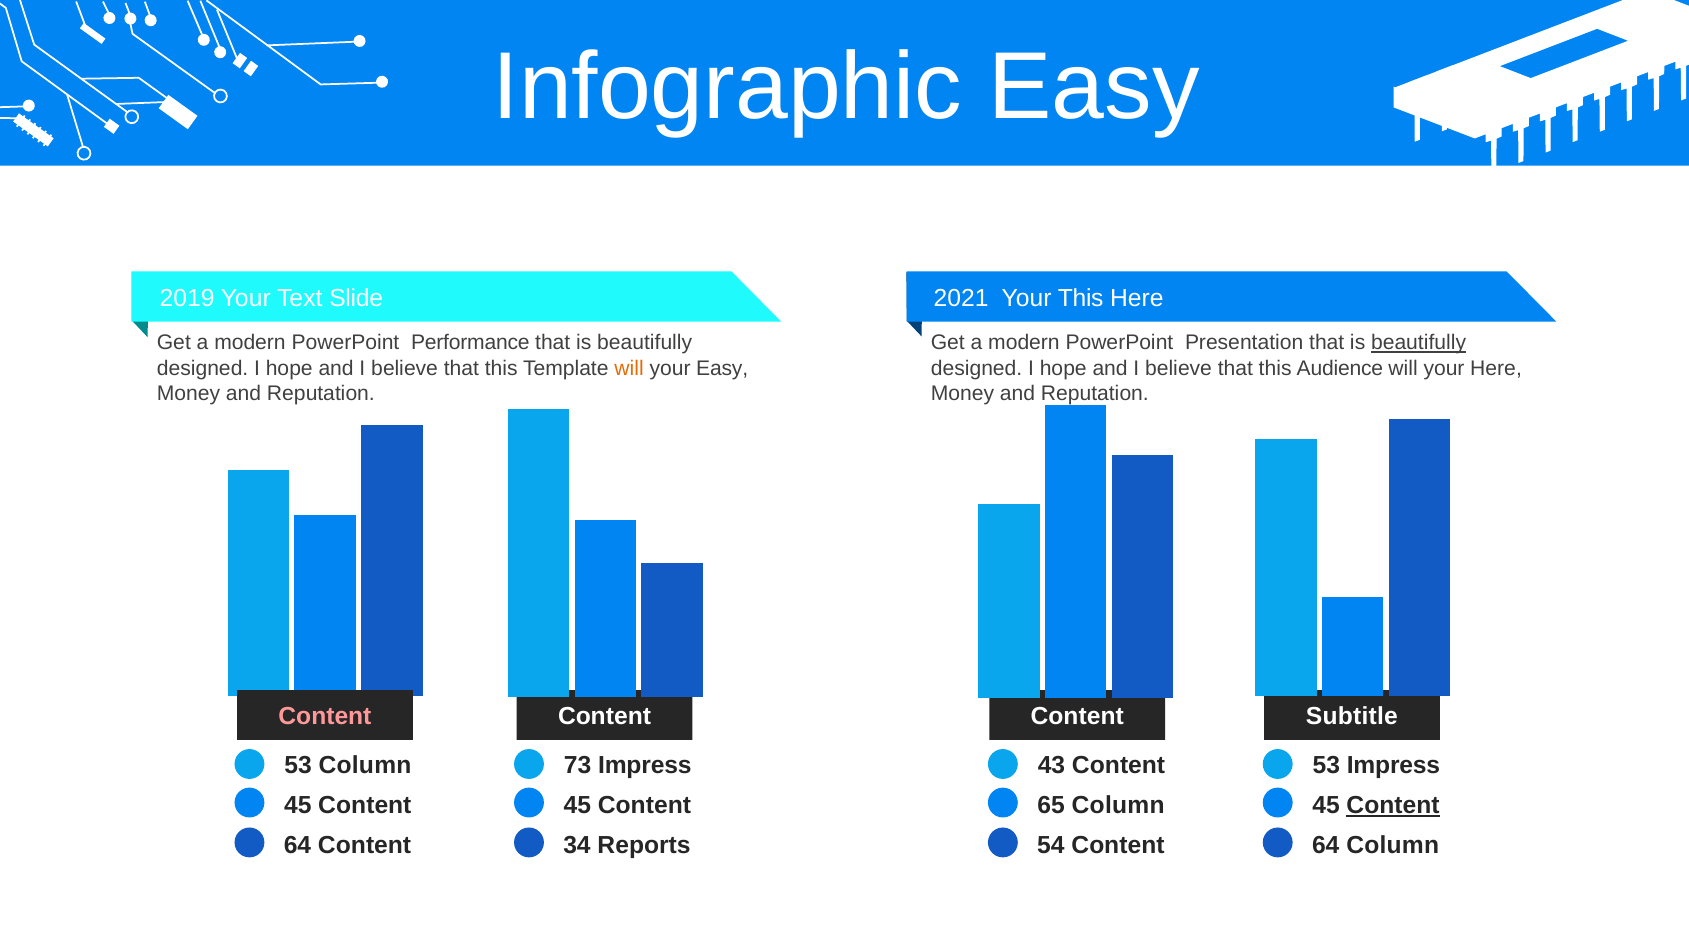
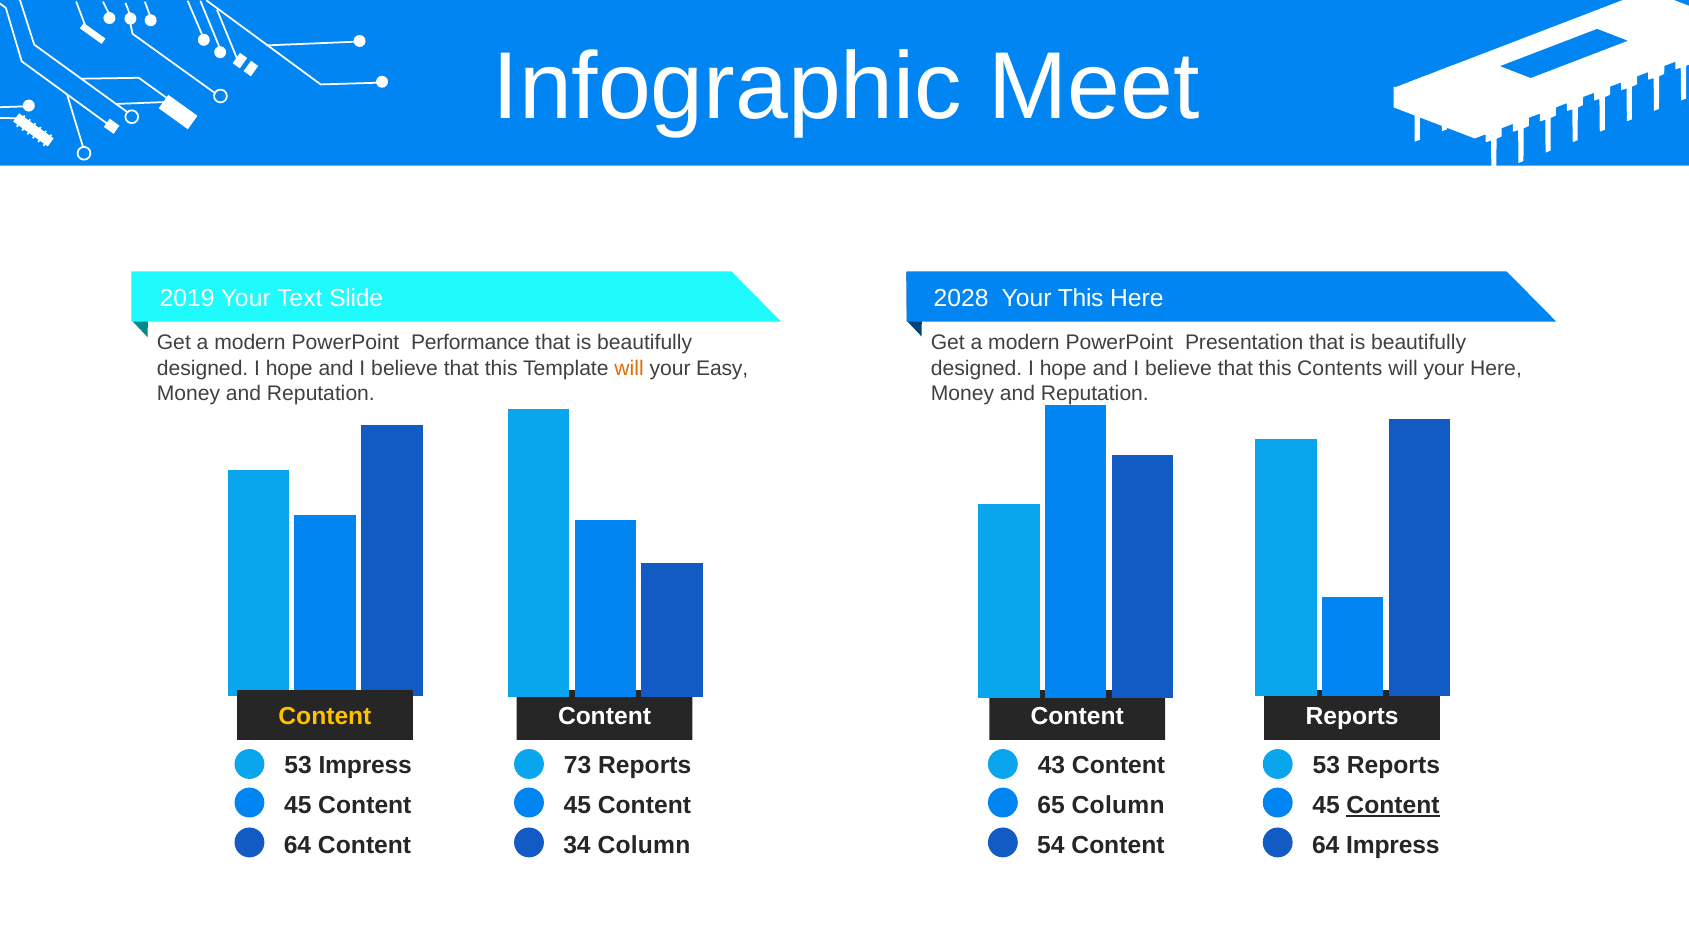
Infographic Easy: Easy -> Meet
2021: 2021 -> 2028
beautifully at (1419, 343) underline: present -> none
Audience: Audience -> Contents
Content at (325, 717) colour: pink -> yellow
Content Subtitle: Subtitle -> Reports
53 Column: Column -> Impress
73 Impress: Impress -> Reports
53 Impress: Impress -> Reports
34 Reports: Reports -> Column
64 Column: Column -> Impress
